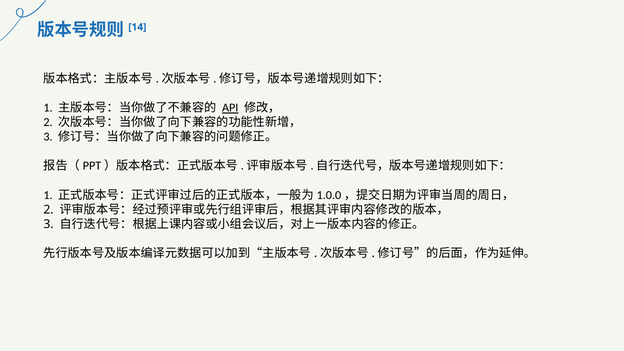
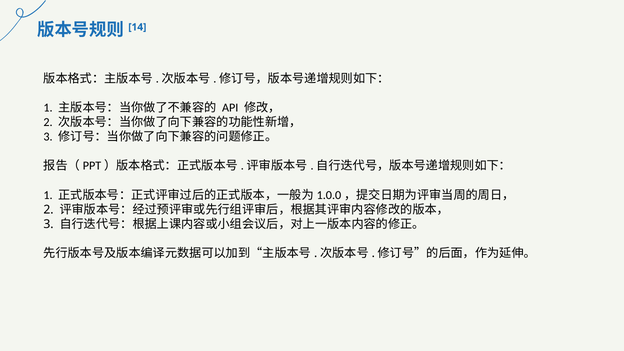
API underline: present -> none
